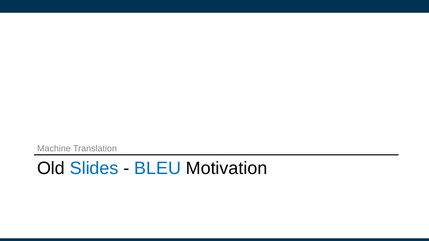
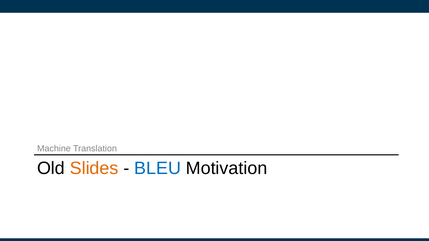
Slides colour: blue -> orange
